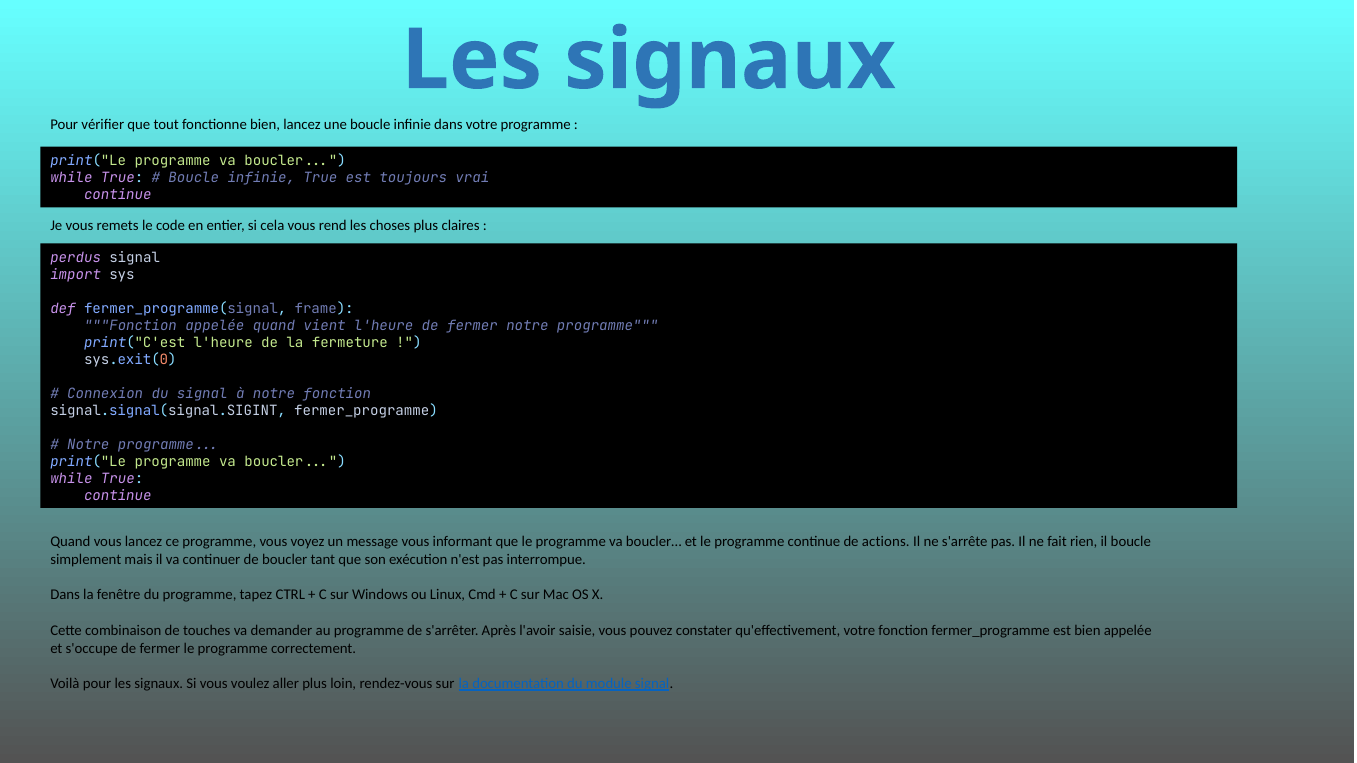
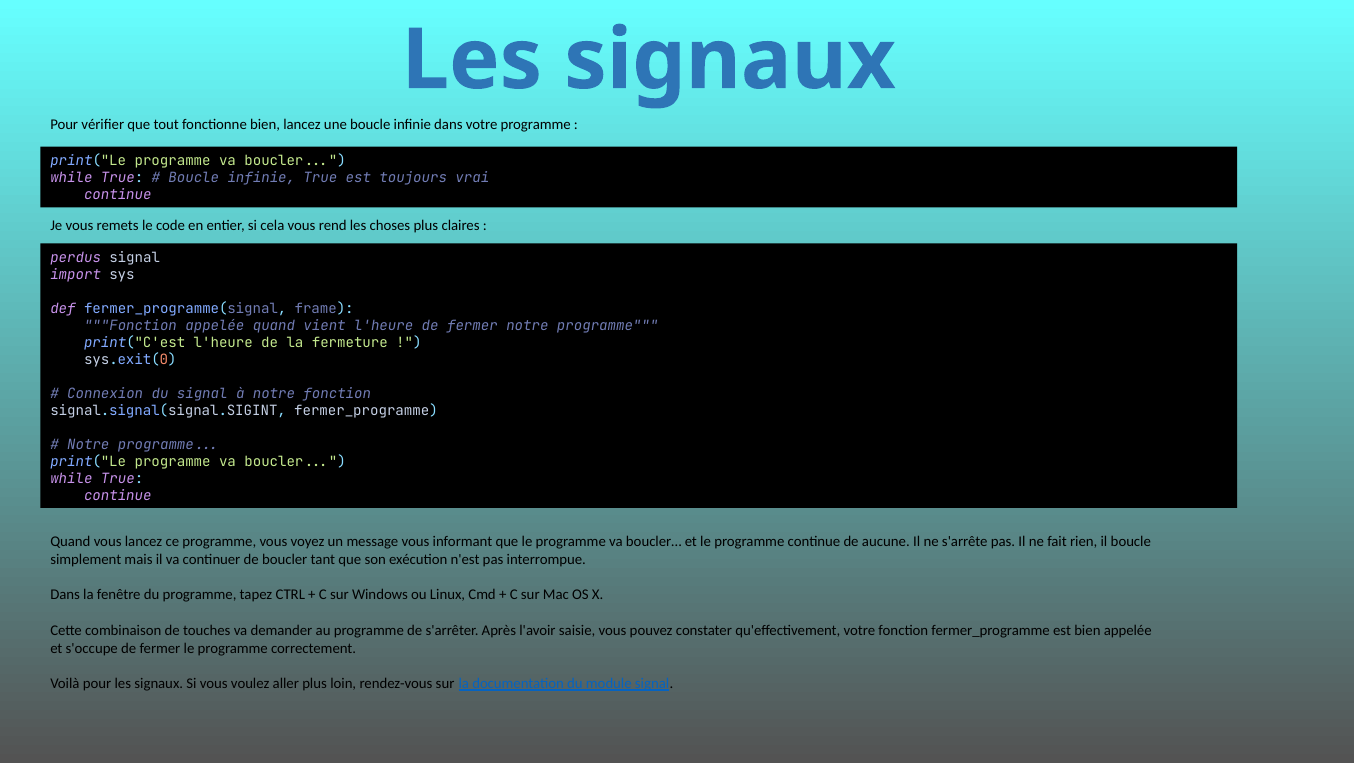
actions: actions -> aucune
